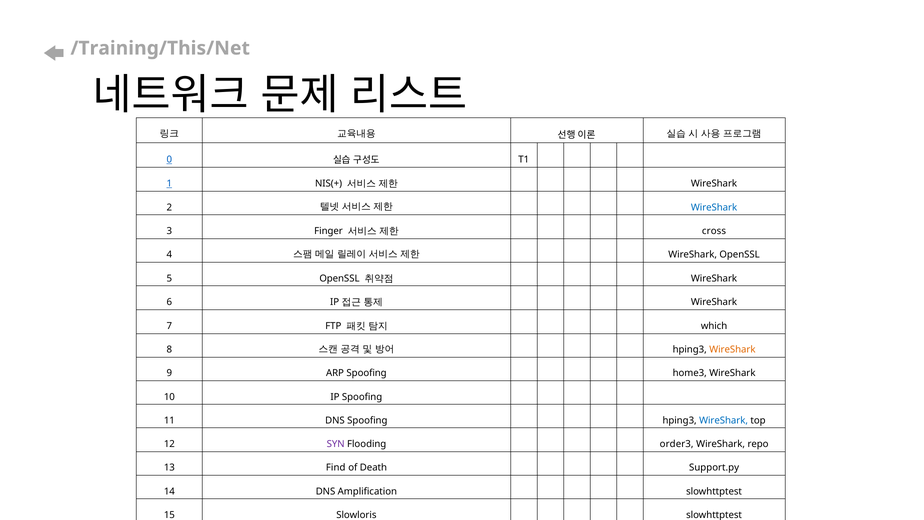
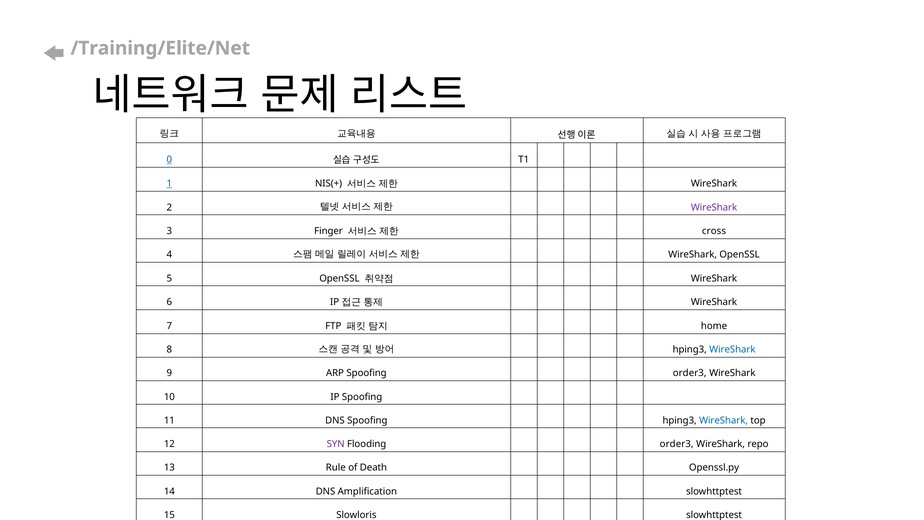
/Training/This/Net: /Training/This/Net -> /Training/Elite/Net
WireShark at (714, 207) colour: blue -> purple
which: which -> home
WireShark at (732, 350) colour: orange -> blue
Spoofing home3: home3 -> order3
Find: Find -> Rule
Support.py: Support.py -> Openssl.py
